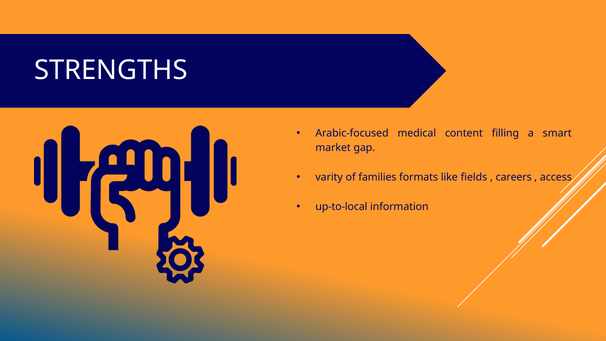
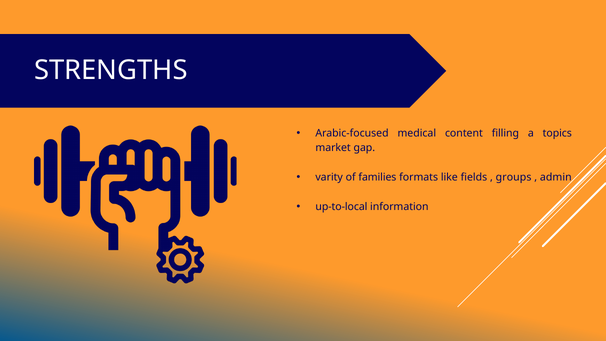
smart: smart -> topics
careers: careers -> groups
access: access -> admin
